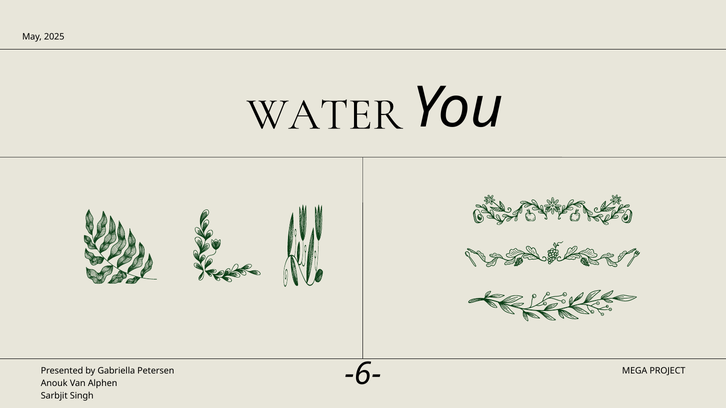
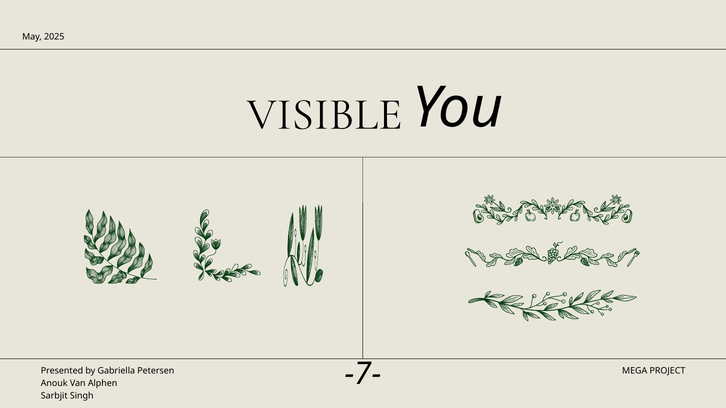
WATER: WATER -> VISIBLE
-6-: -6- -> -7-
